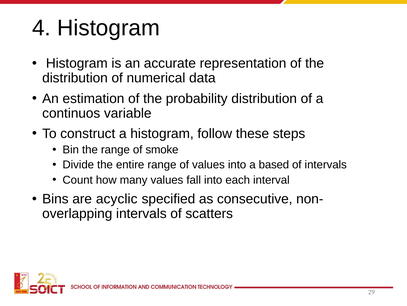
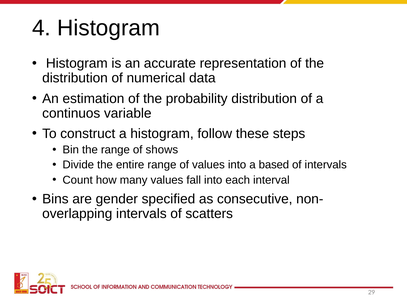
smoke: smoke -> shows
acyclic: acyclic -> gender
